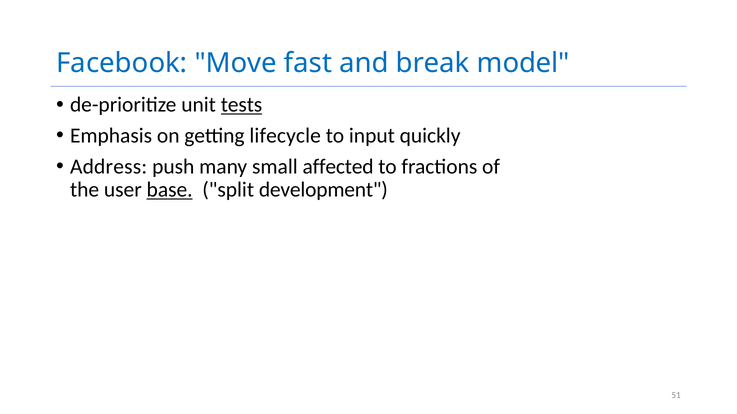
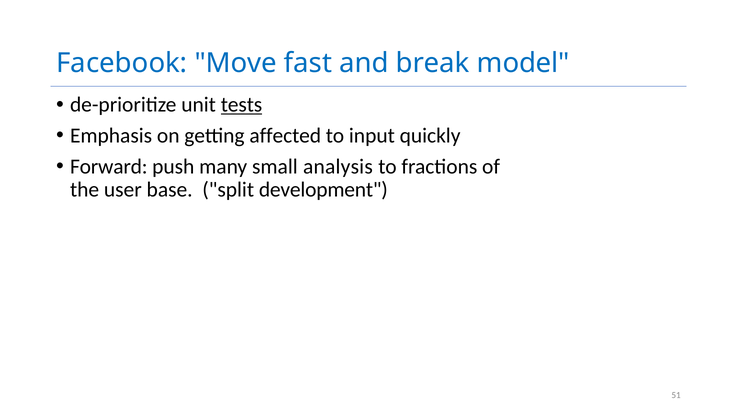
lifecycle: lifecycle -> affected
Address: Address -> Forward
affected: affected -> analysis
base underline: present -> none
